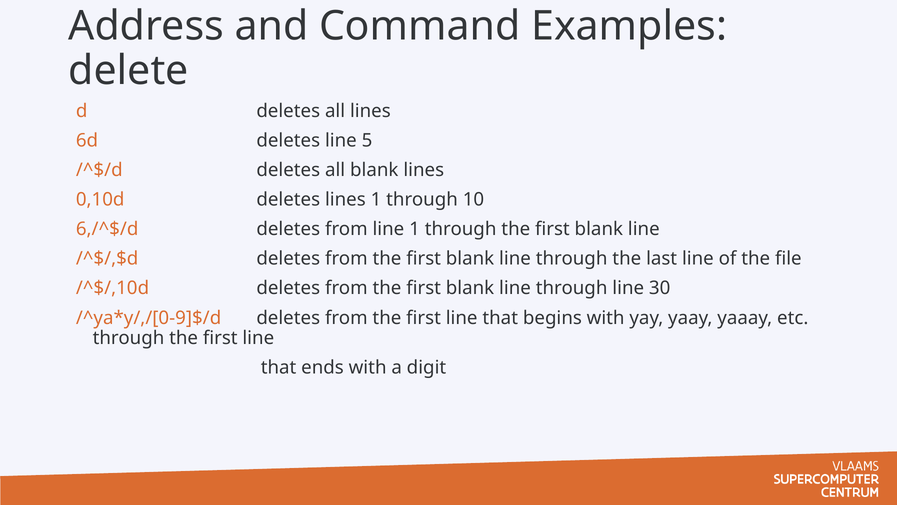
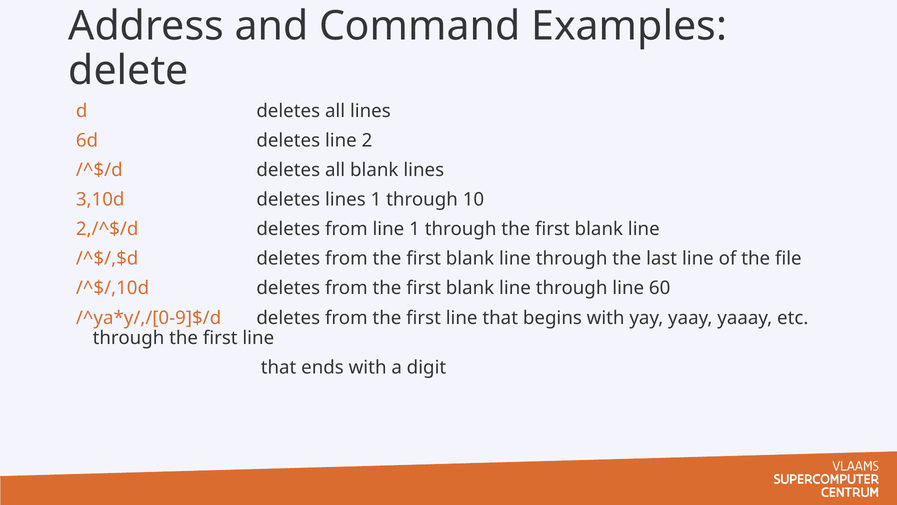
5: 5 -> 2
0,10d: 0,10d -> 3,10d
6,/^$/d: 6,/^$/d -> 2,/^$/d
30: 30 -> 60
